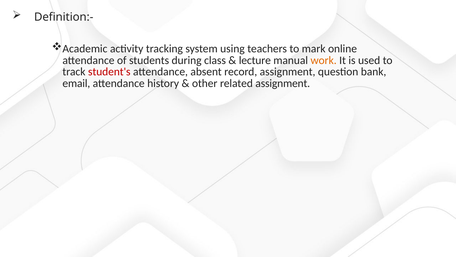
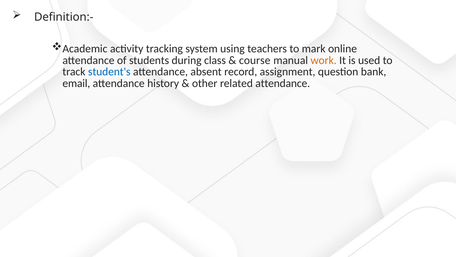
lecture: lecture -> course
student's colour: red -> blue
related assignment: assignment -> attendance
